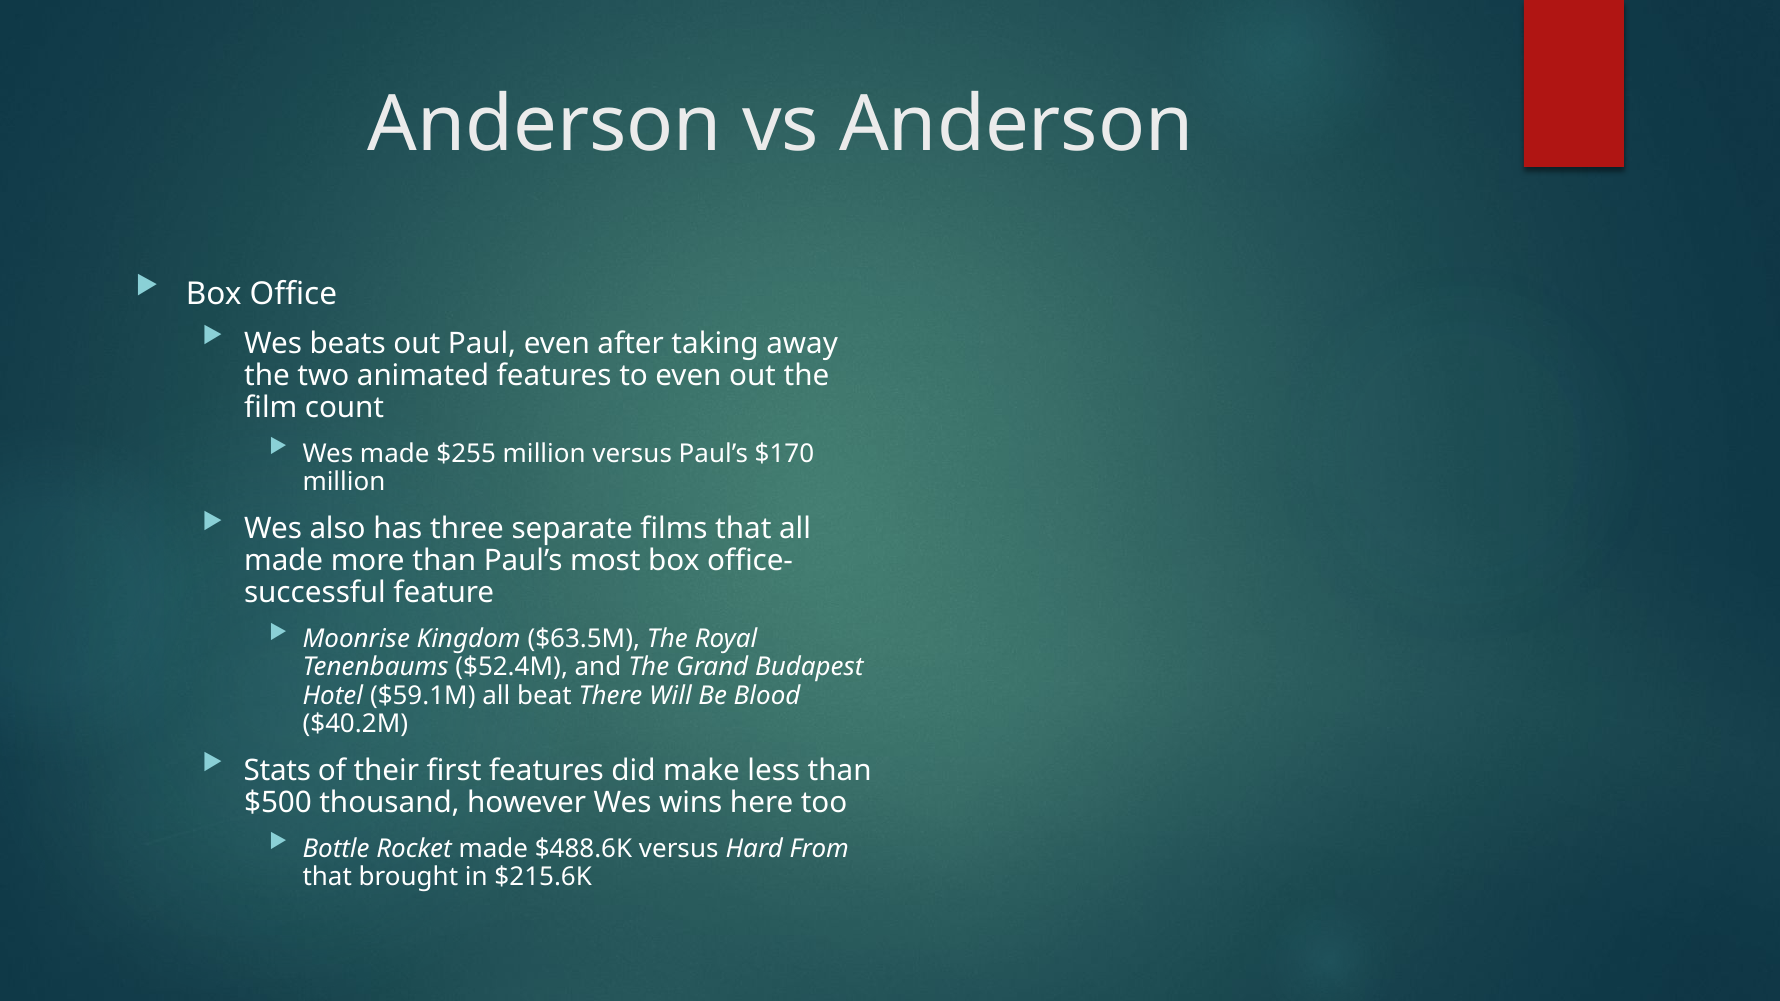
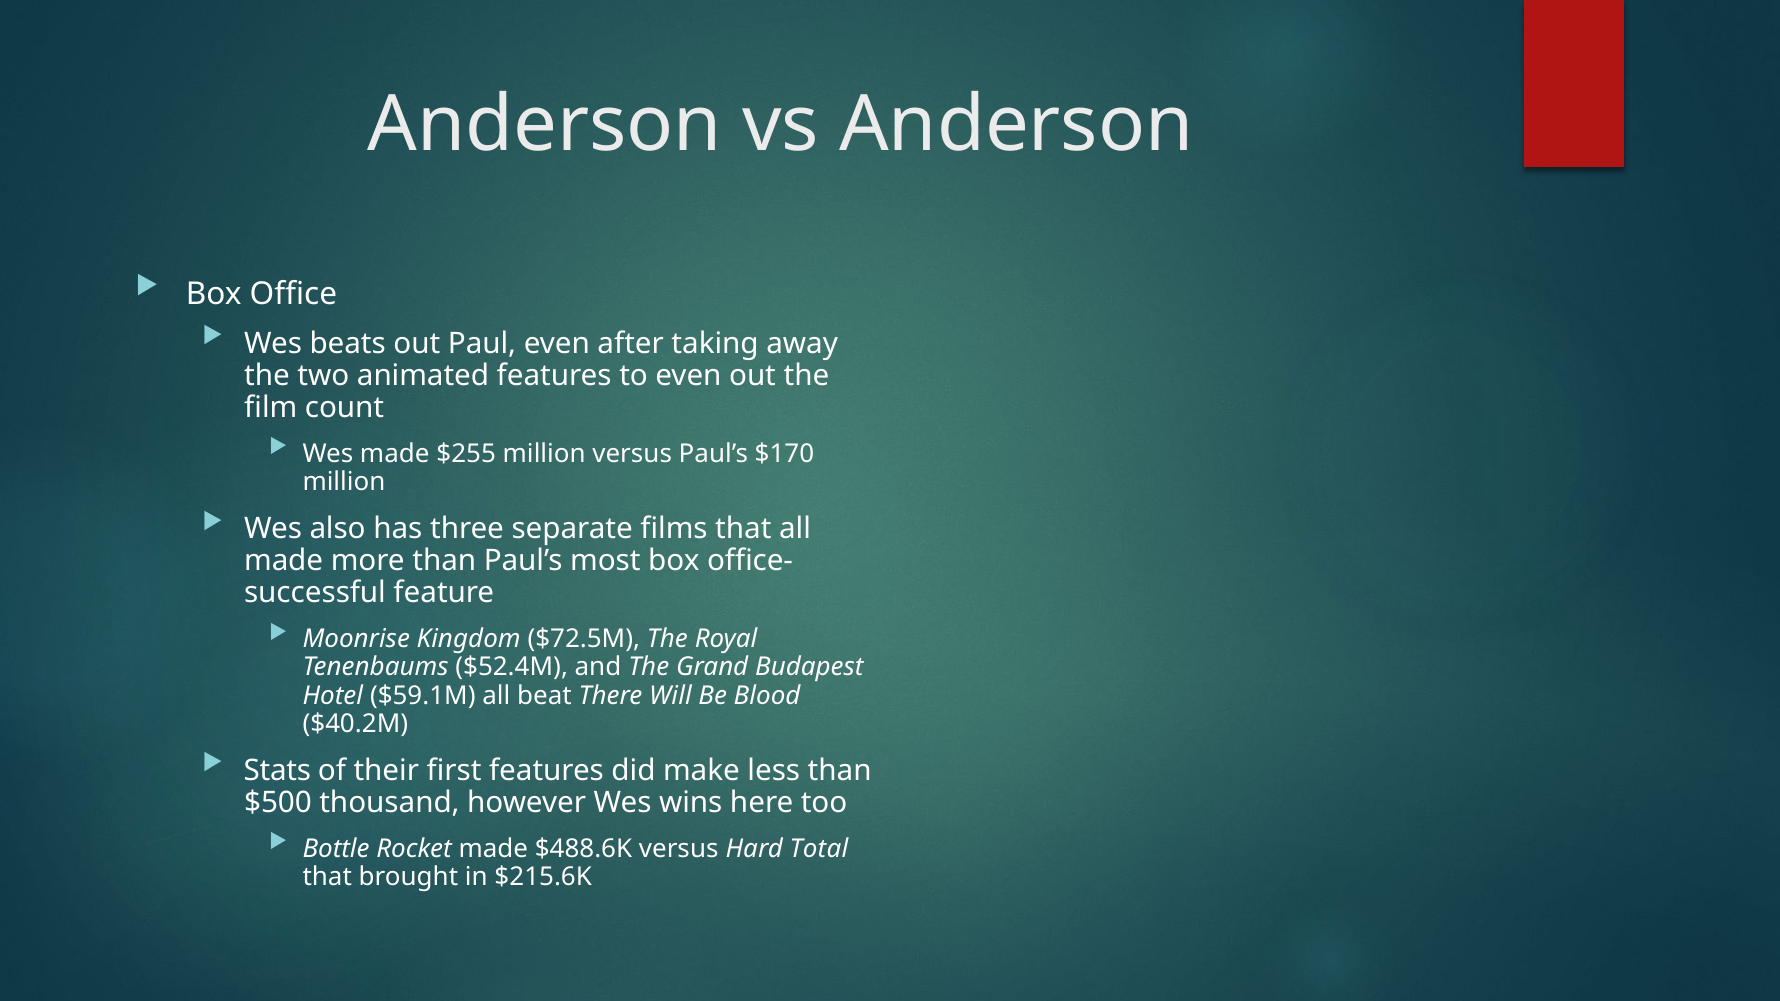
$63.5M: $63.5M -> $72.5M
From: From -> Total
